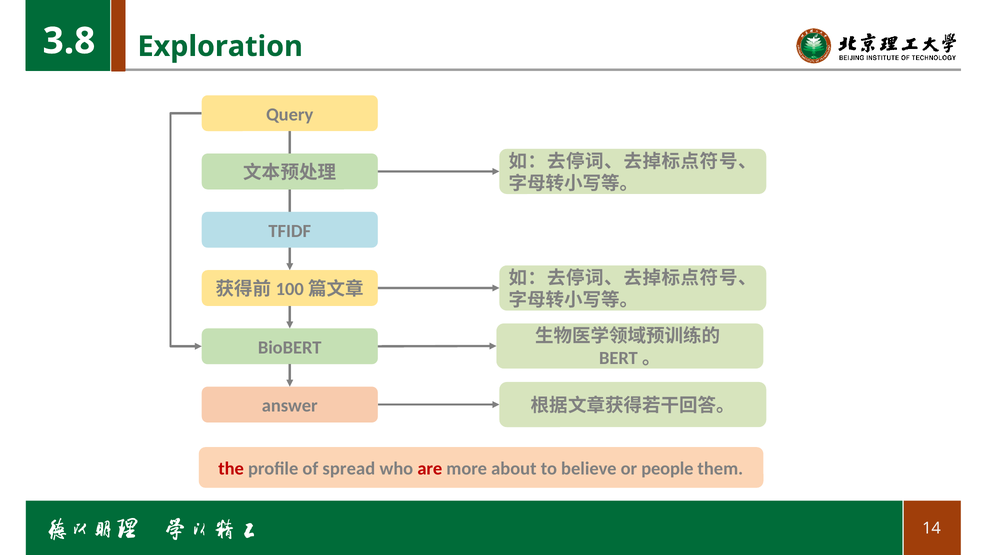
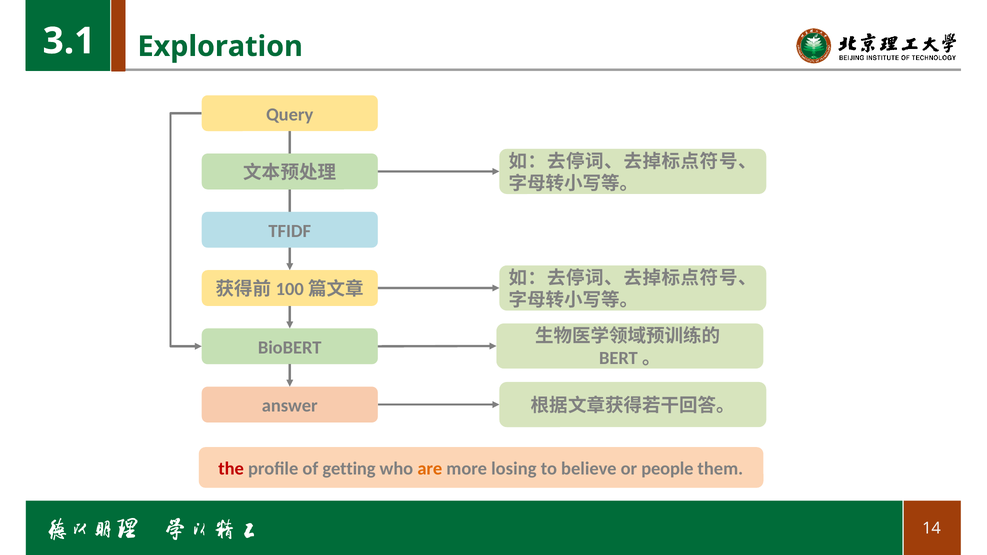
3.8: 3.8 -> 3.1
spread: spread -> getting
are colour: red -> orange
about: about -> losing
